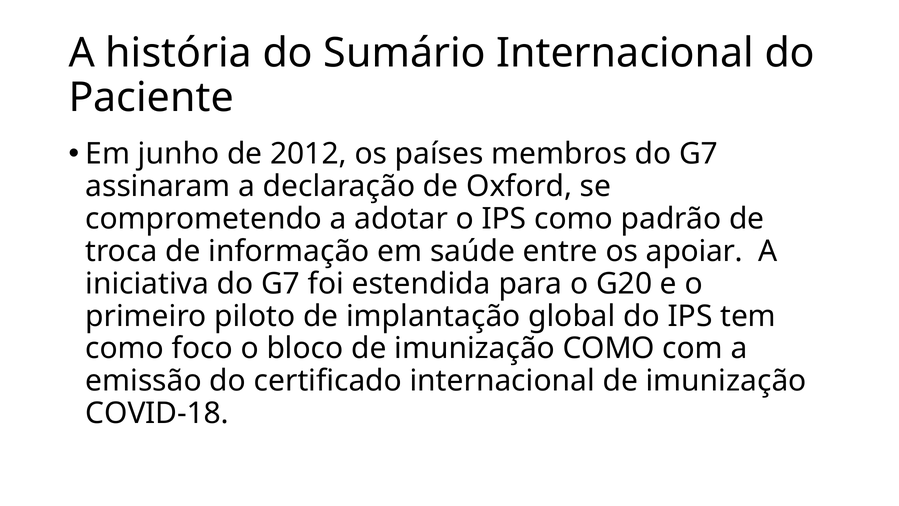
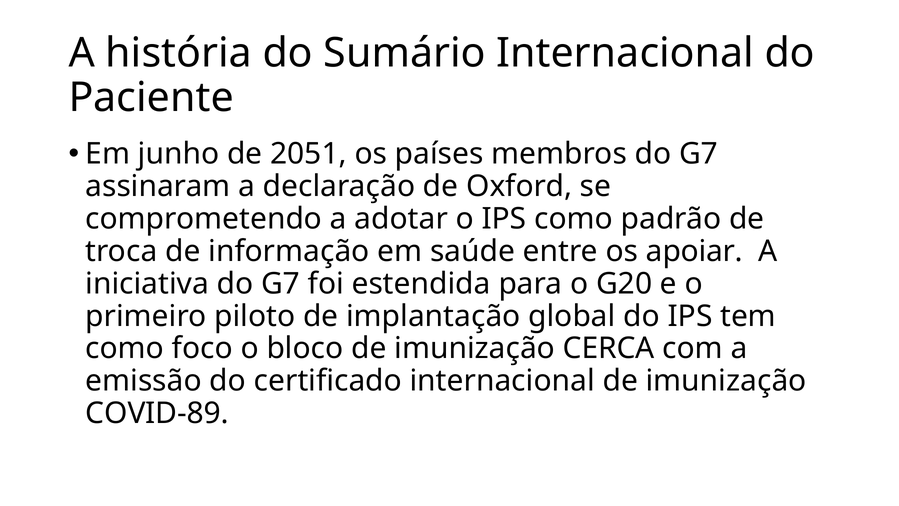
2012: 2012 -> 2051
imunização COMO: COMO -> CERCA
COVID-18: COVID-18 -> COVID-89
